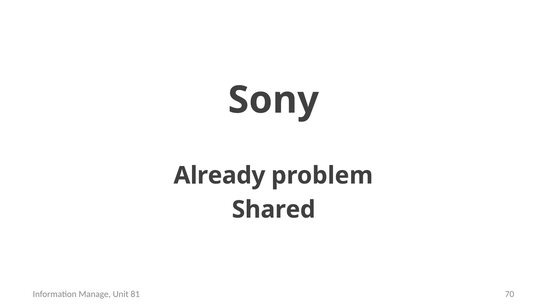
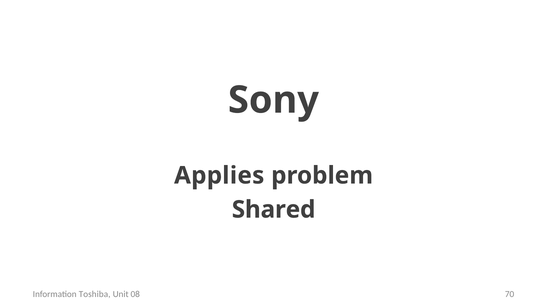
Already: Already -> Applies
Manage: Manage -> Toshiba
81: 81 -> 08
